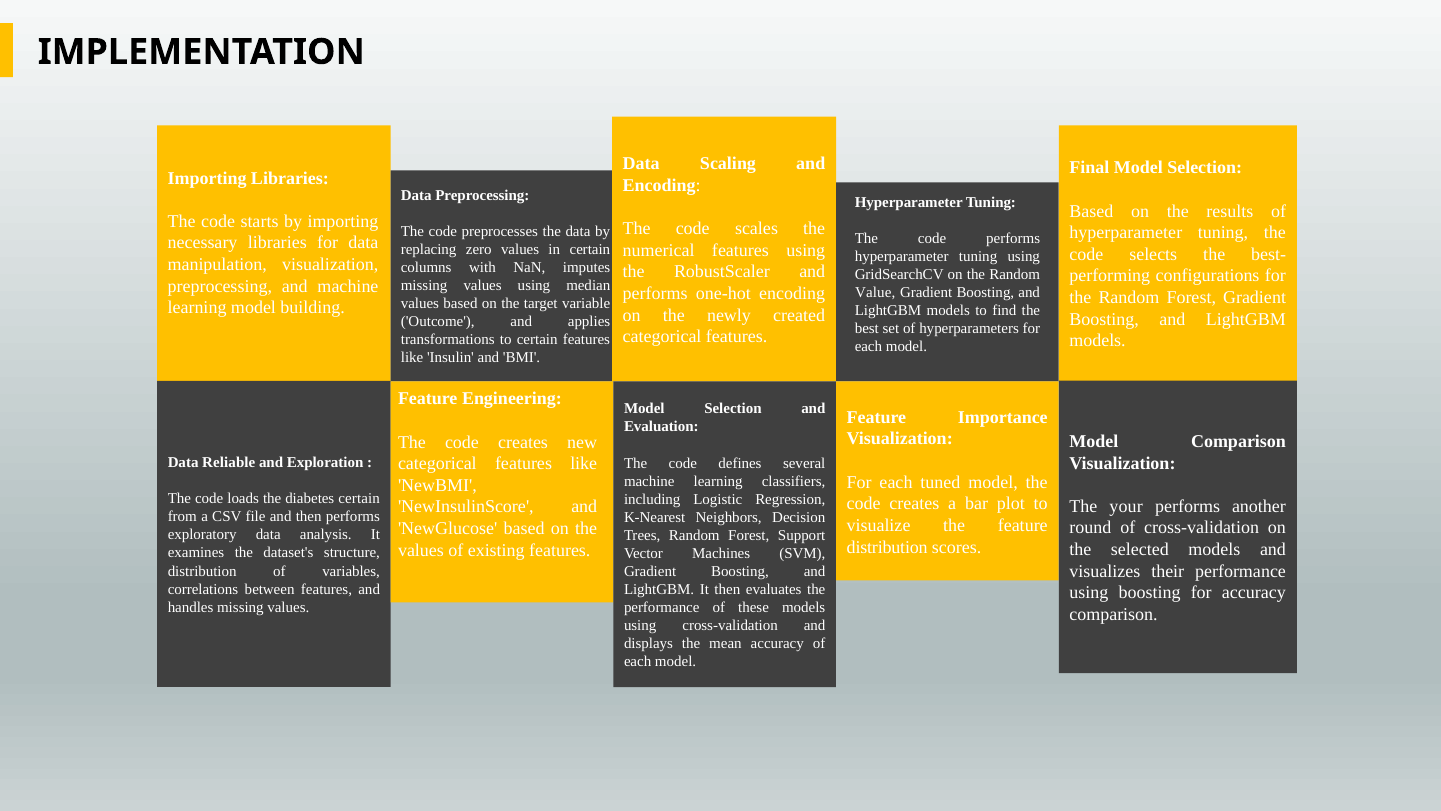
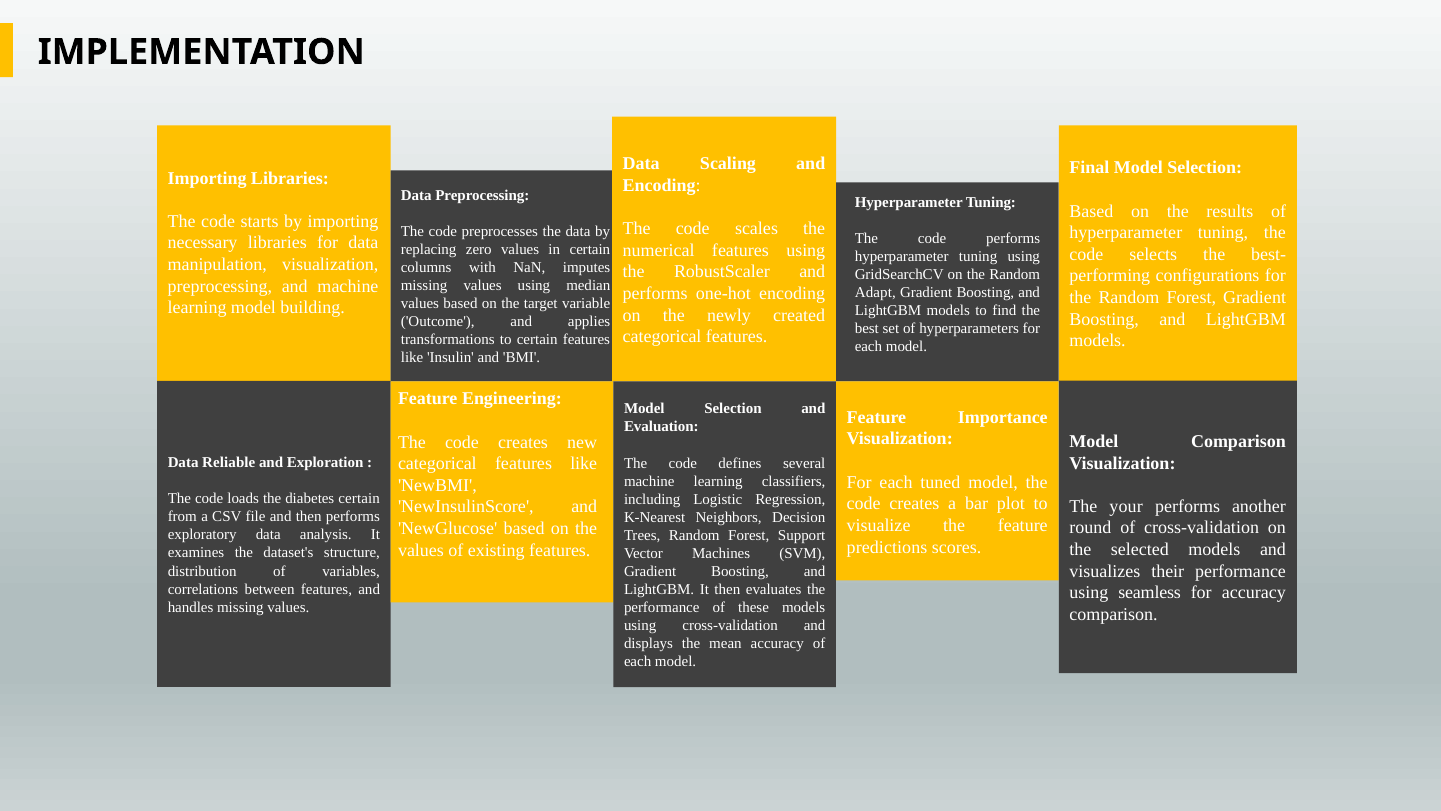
Value: Value -> Adapt
distribution at (887, 547): distribution -> predictions
using boosting: boosting -> seamless
